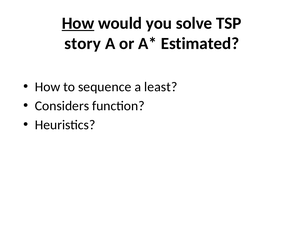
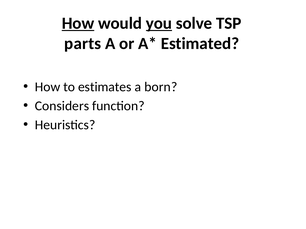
you underline: none -> present
story: story -> parts
sequence: sequence -> estimates
least: least -> born
